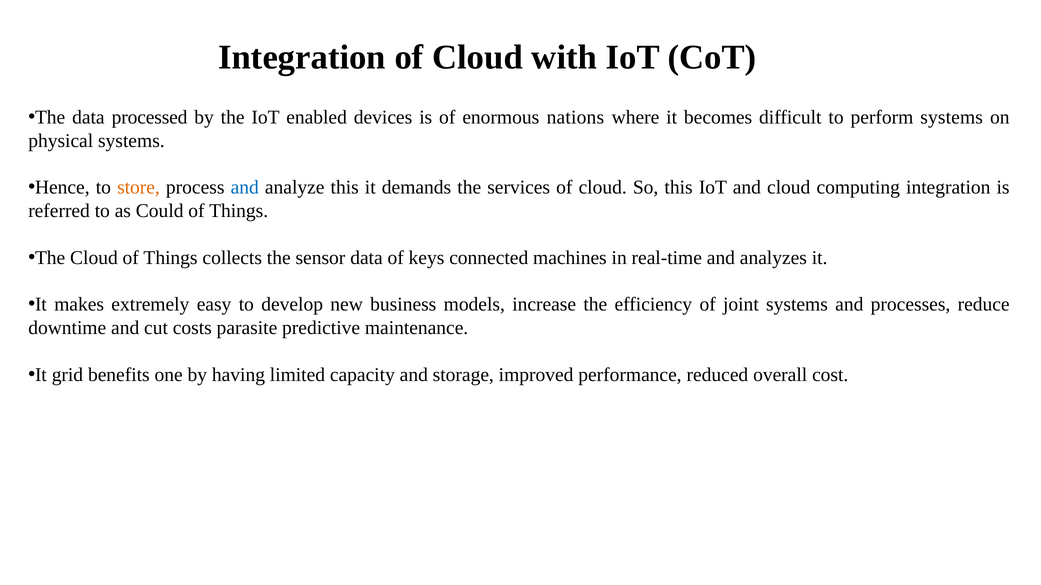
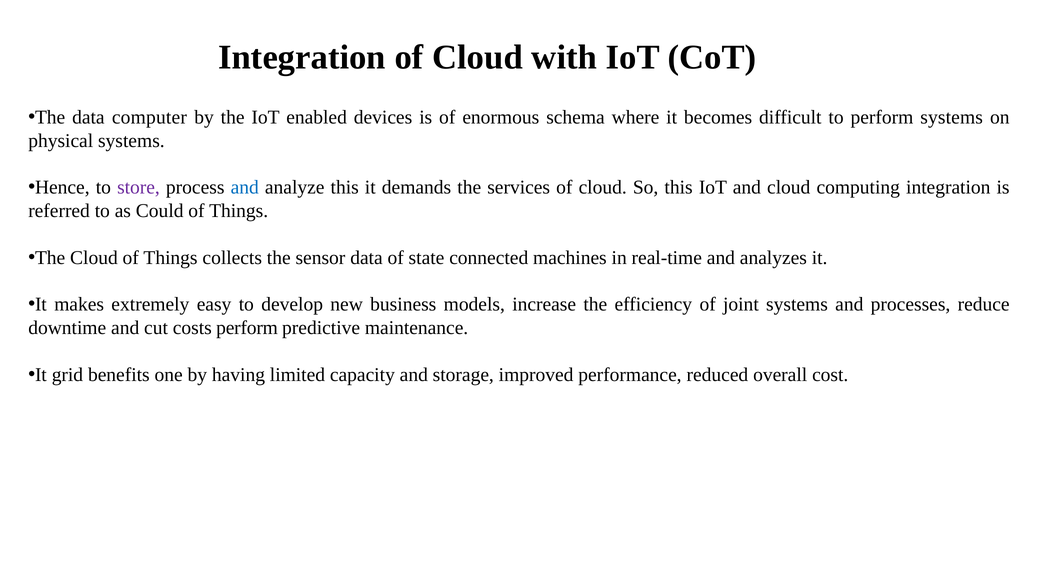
processed: processed -> computer
nations: nations -> schema
store colour: orange -> purple
keys: keys -> state
costs parasite: parasite -> perform
